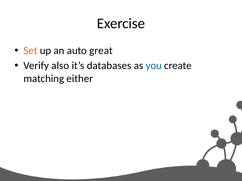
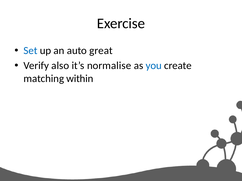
Set colour: orange -> blue
databases: databases -> normalise
either: either -> within
